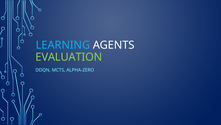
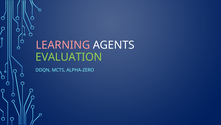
LEARNING colour: light blue -> pink
